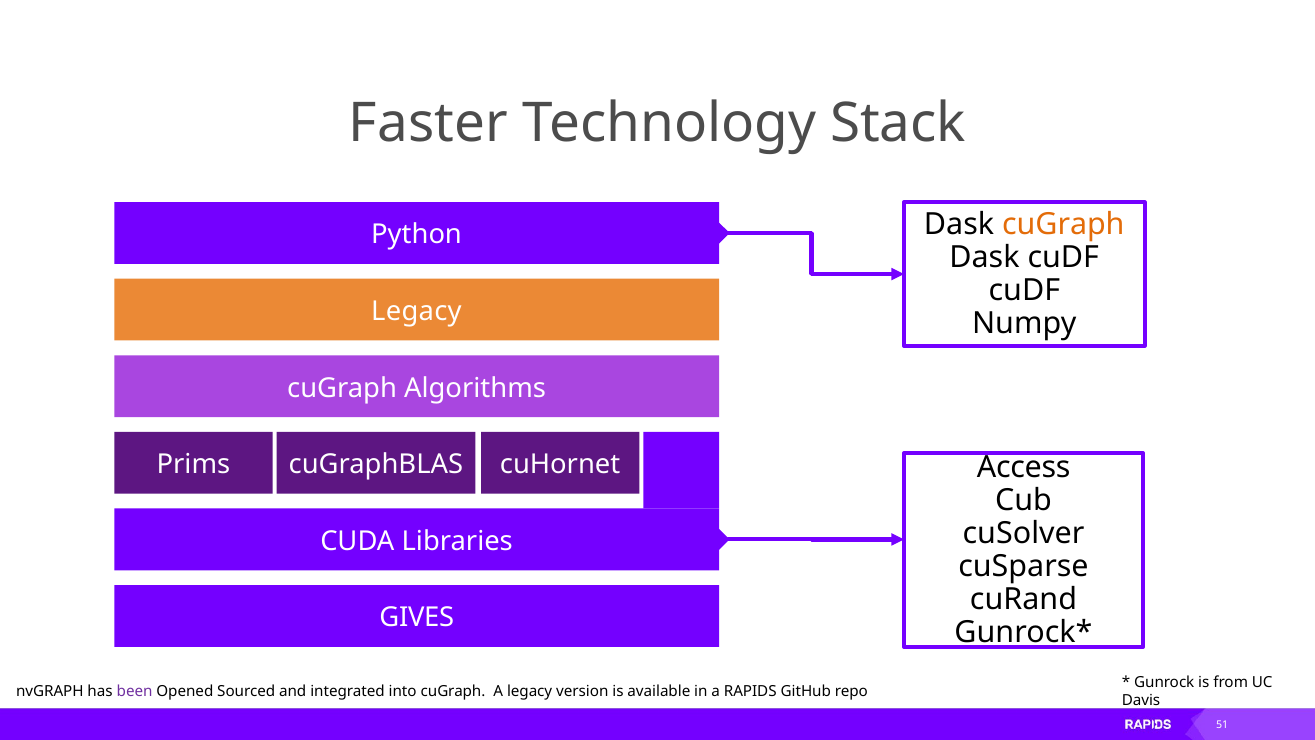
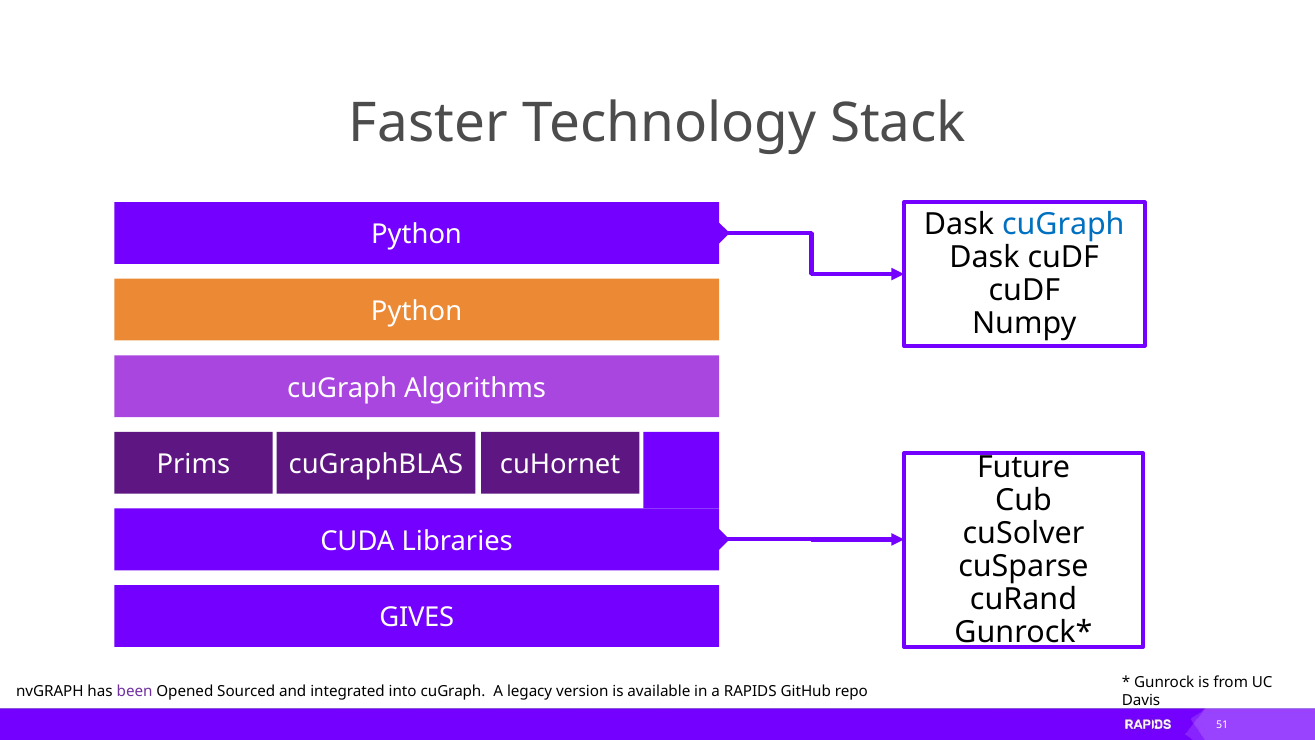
cuGraph at (1063, 224) colour: orange -> blue
Legacy at (416, 311): Legacy -> Python
Access: Access -> Future
